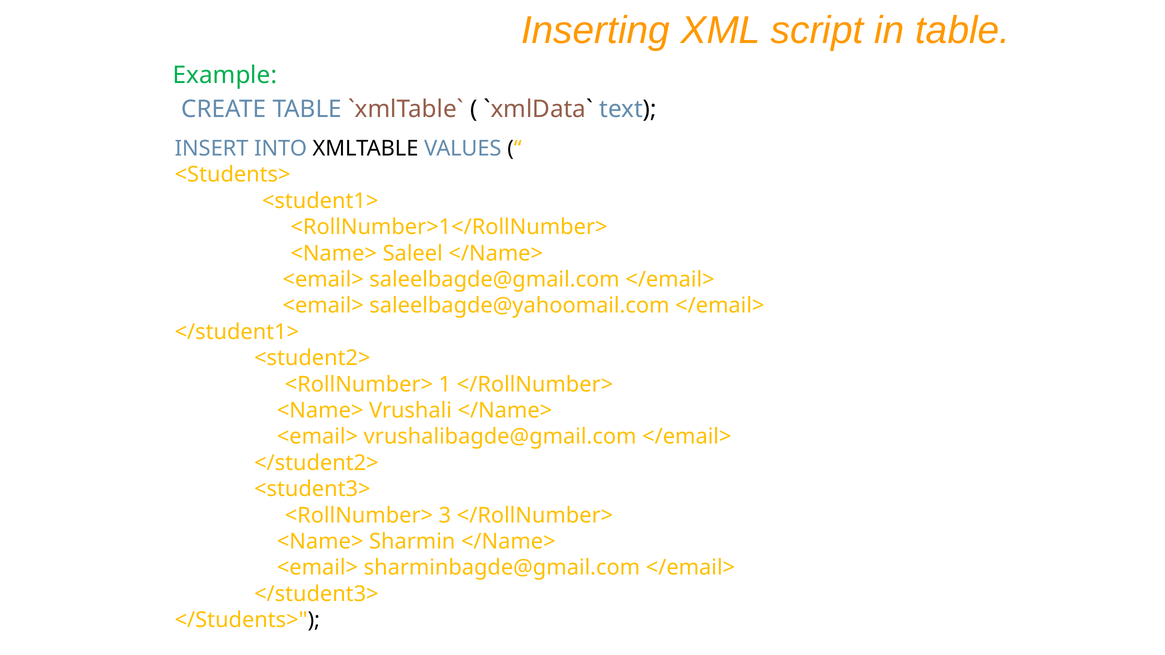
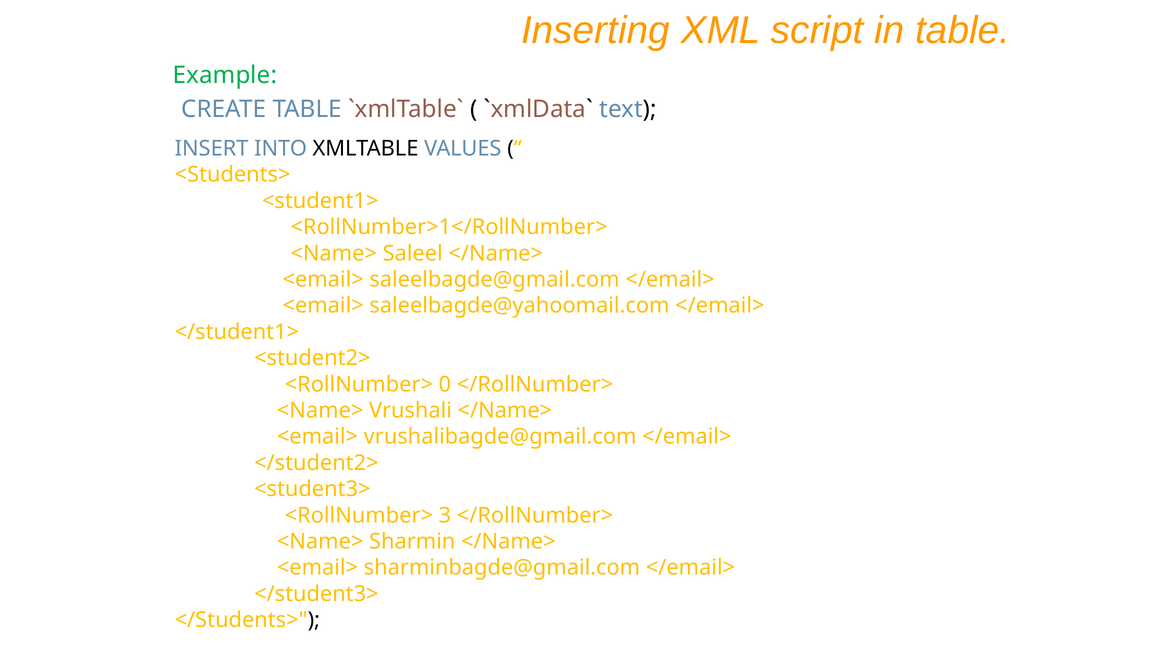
1: 1 -> 0
